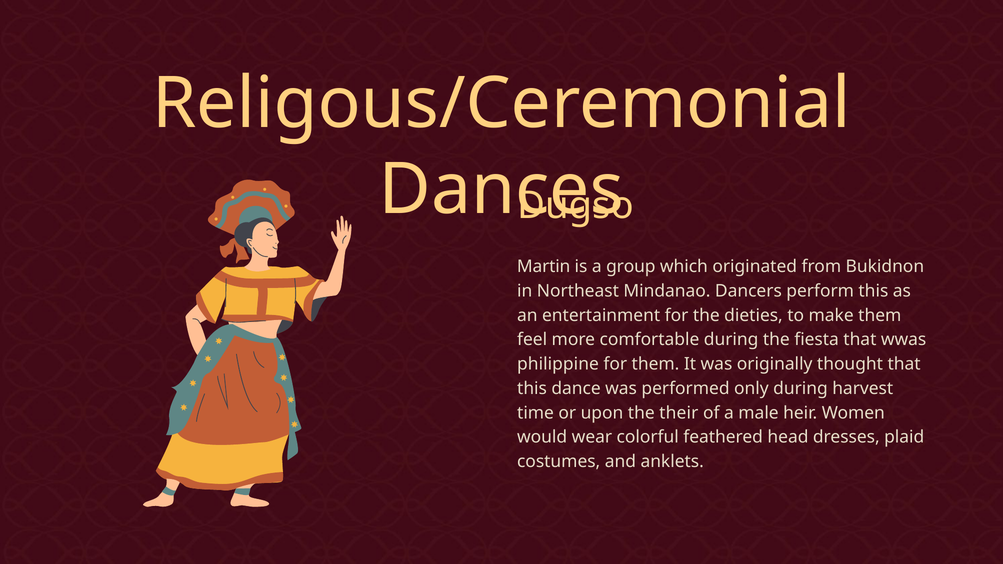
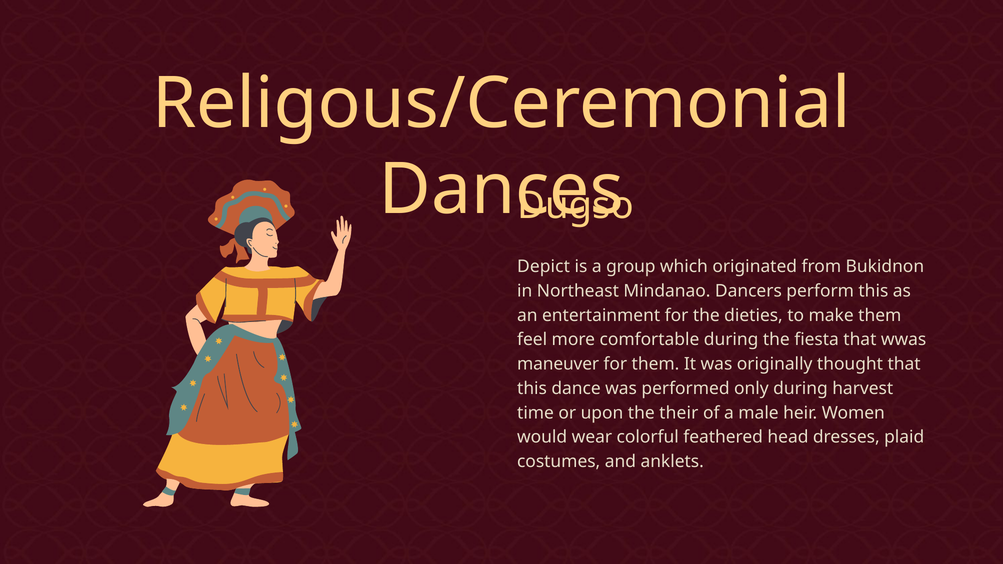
Martin: Martin -> Depict
philippine: philippine -> maneuver
